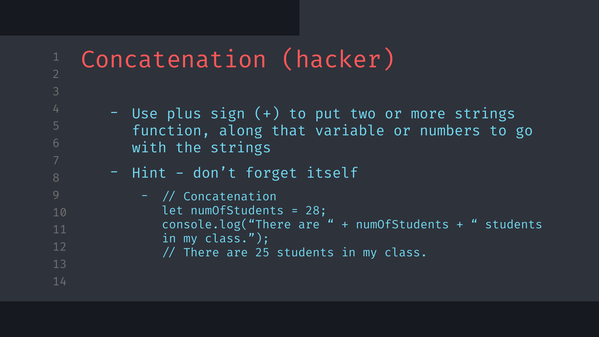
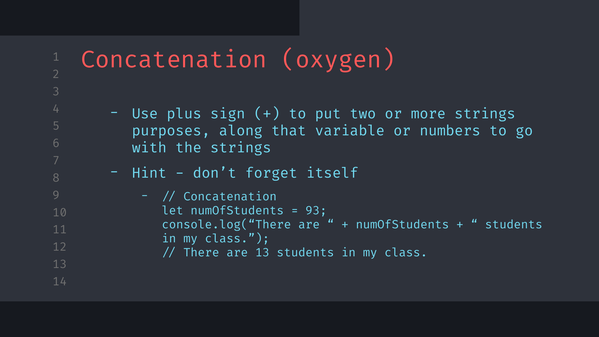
hacker: hacker -> oxygen
function: function -> purposes
28: 28 -> 93
are 25: 25 -> 13
